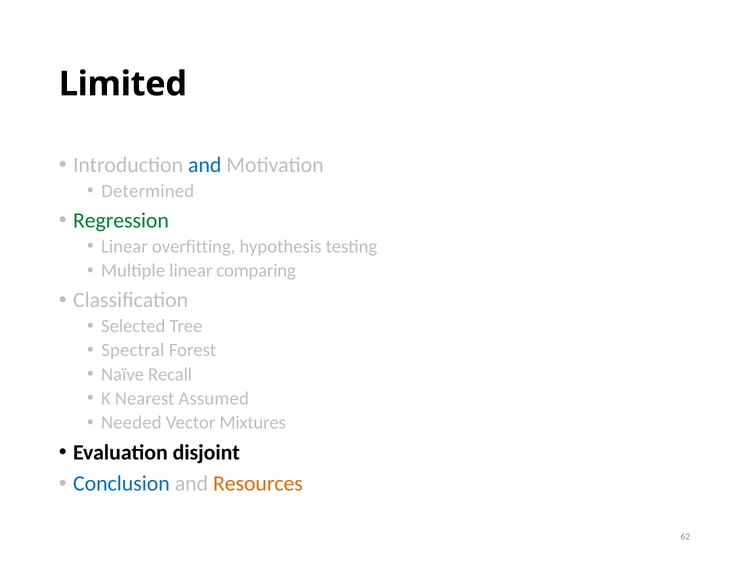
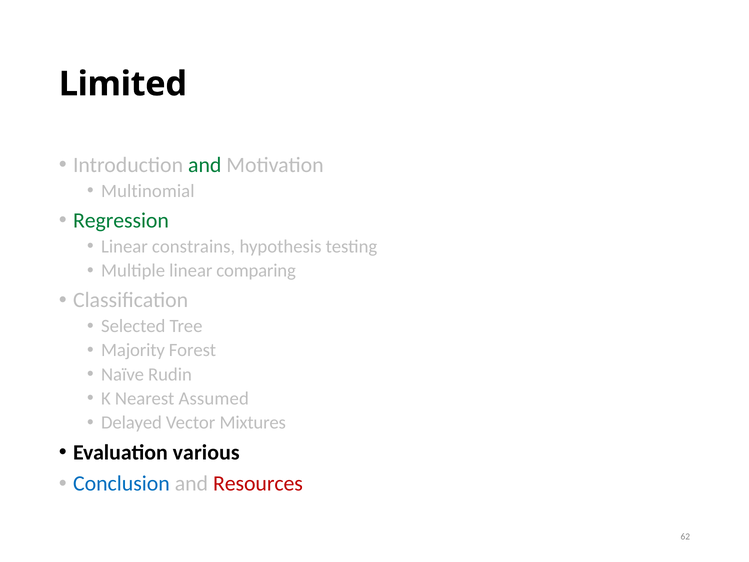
and at (205, 165) colour: blue -> green
Determined: Determined -> Multinomial
overfitting: overfitting -> constrains
Spectral: Spectral -> Majority
Recall: Recall -> Rudin
Needed: Needed -> Delayed
disjoint: disjoint -> various
Resources colour: orange -> red
